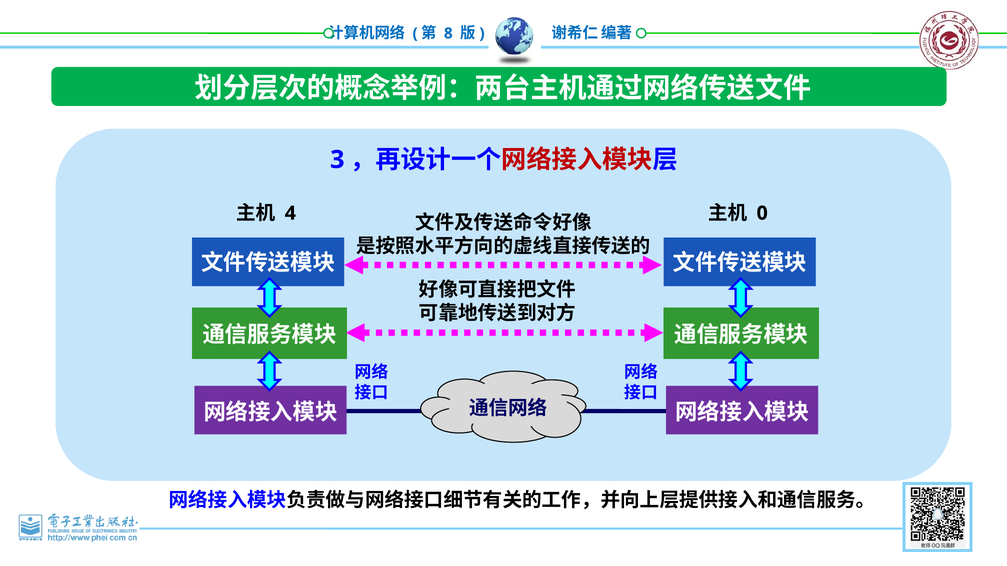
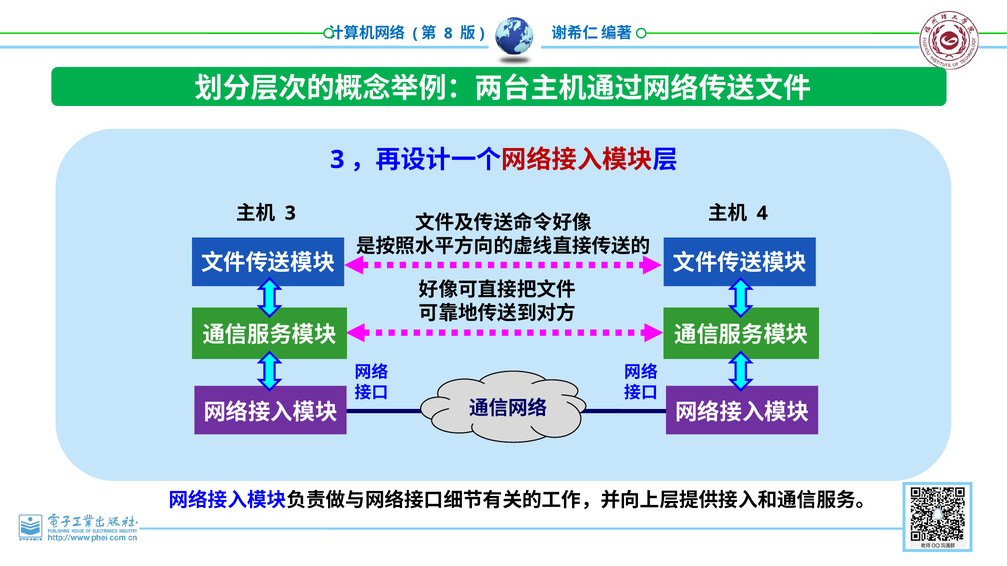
4 at (290, 213): 4 -> 3
0: 0 -> 4
